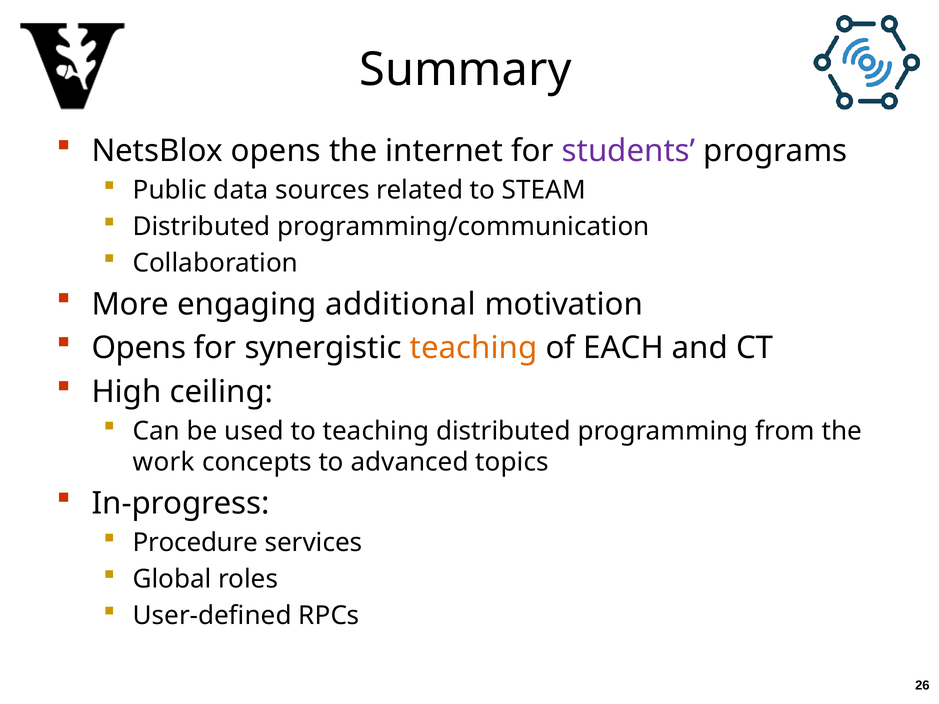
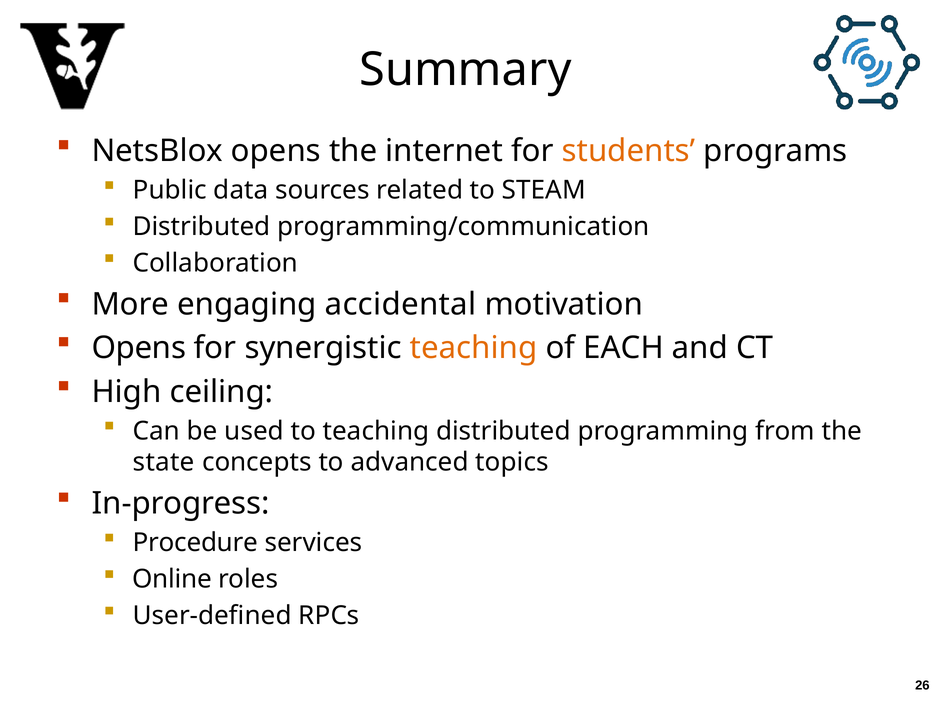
students colour: purple -> orange
additional: additional -> accidental
work: work -> state
Global: Global -> Online
